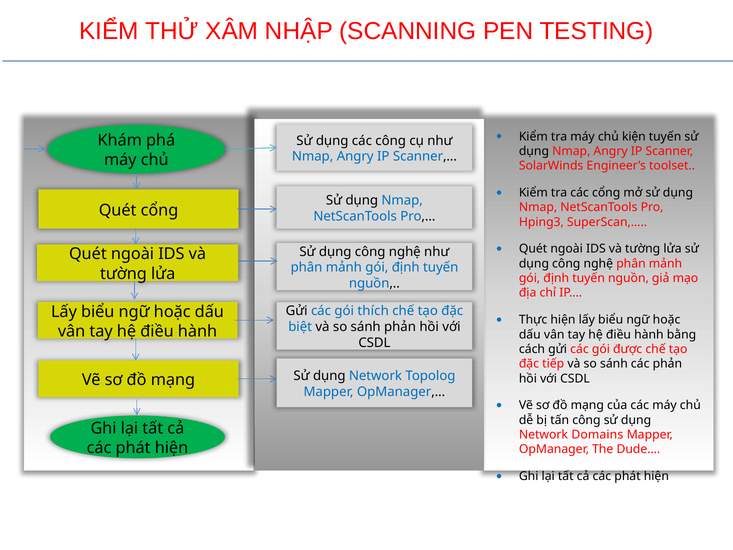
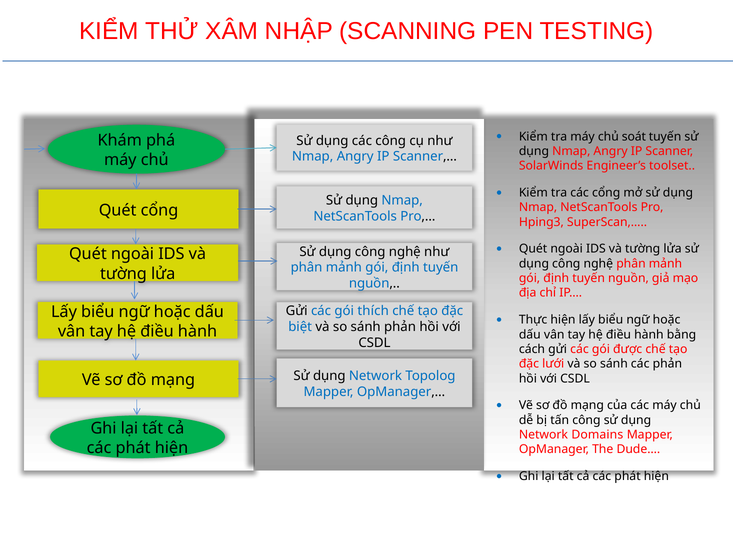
kiện: kiện -> soát
tiếp: tiếp -> lưới
